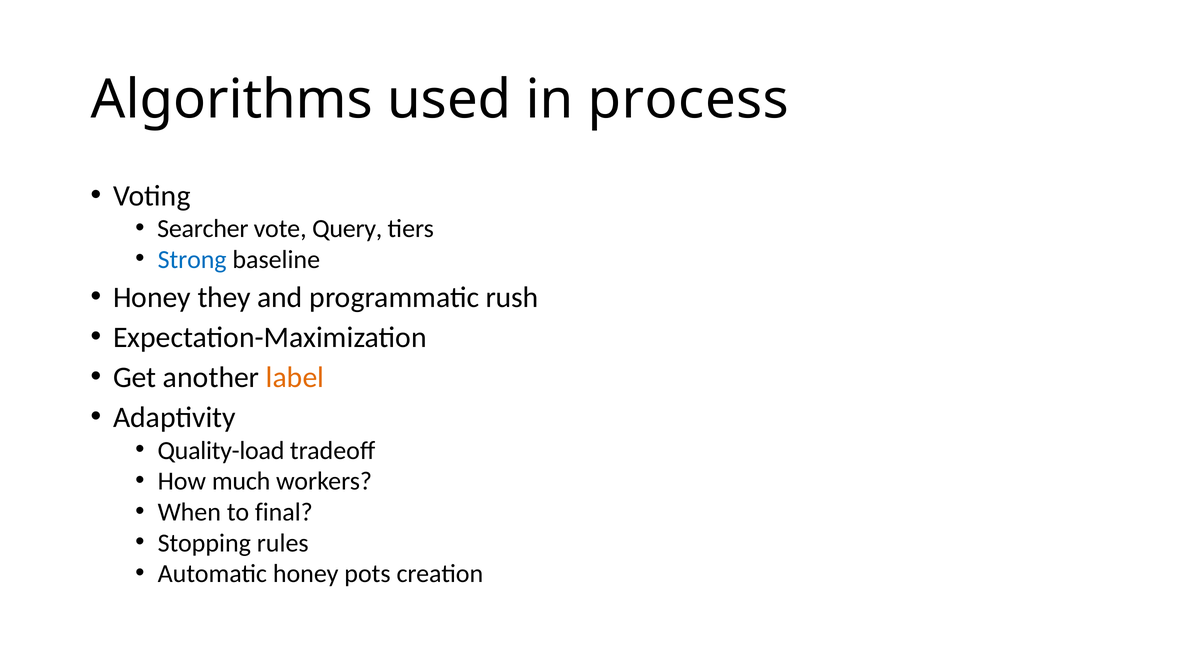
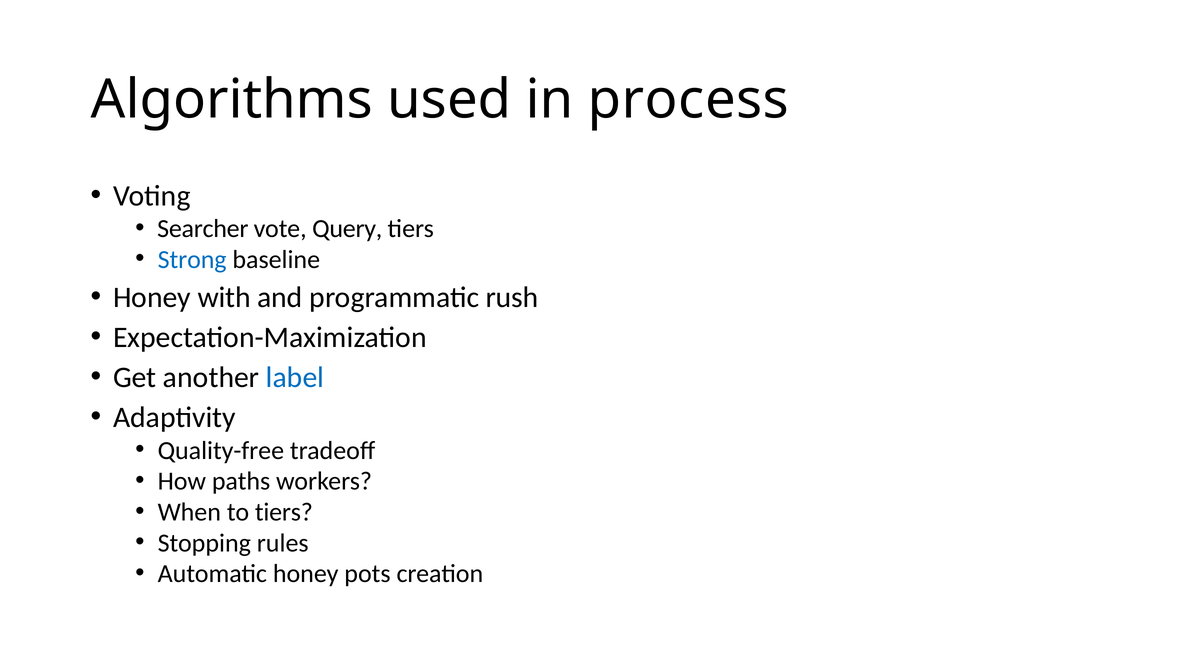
they: they -> with
label colour: orange -> blue
Quality-load: Quality-load -> Quality-free
much: much -> paths
to final: final -> tiers
